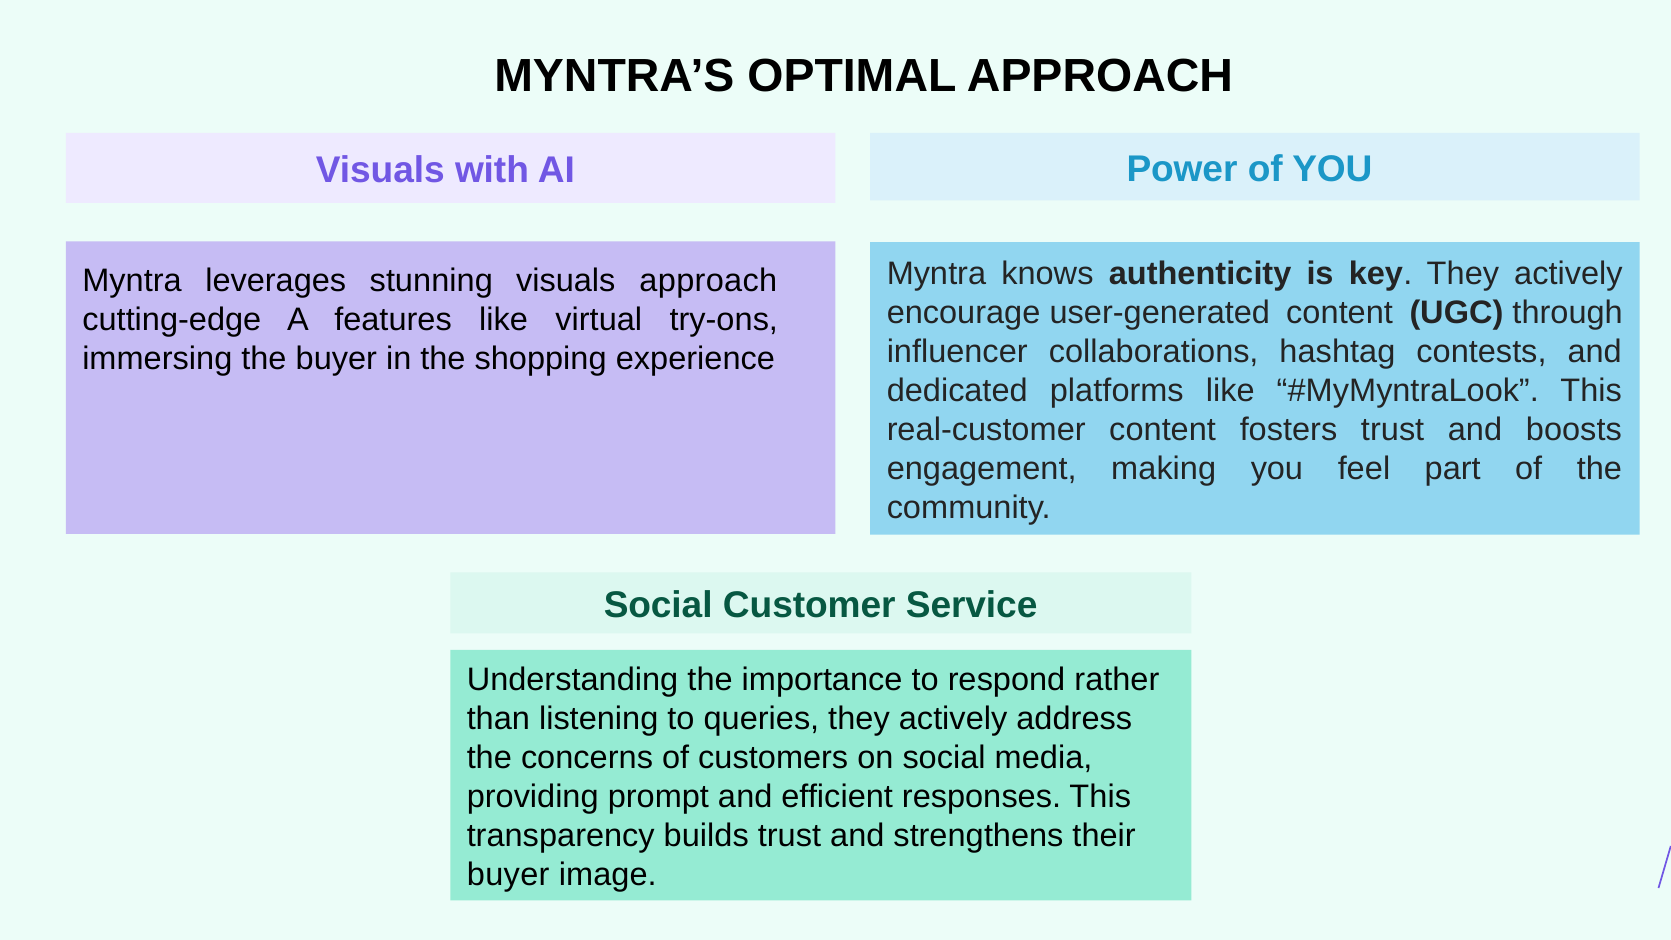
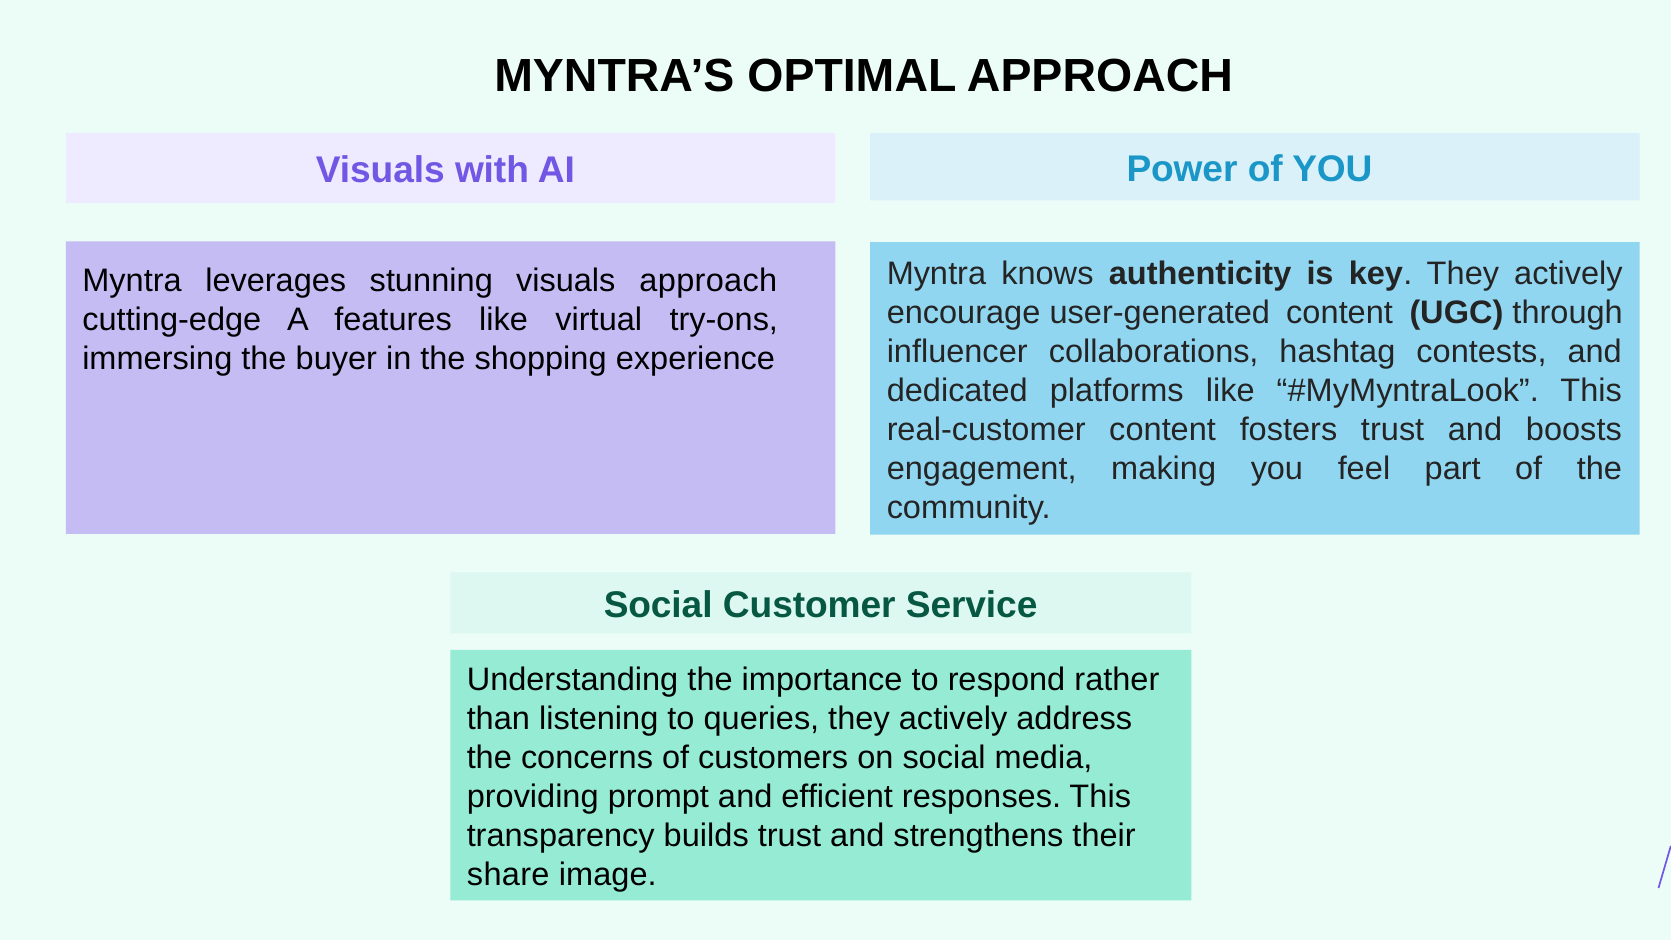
buyer at (508, 875): buyer -> share
